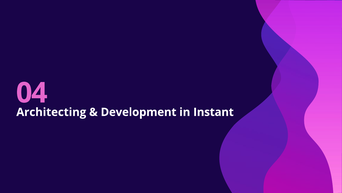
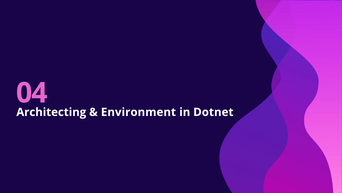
Development: Development -> Environment
Instant: Instant -> Dotnet
